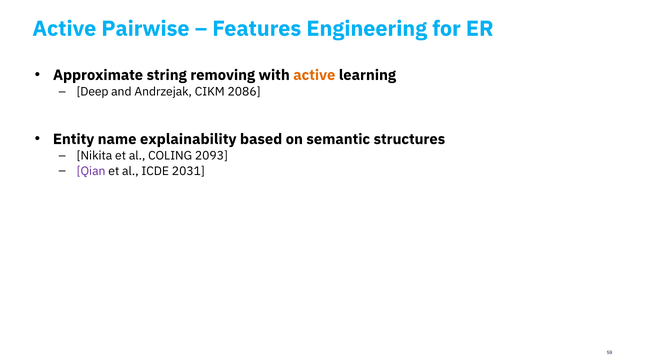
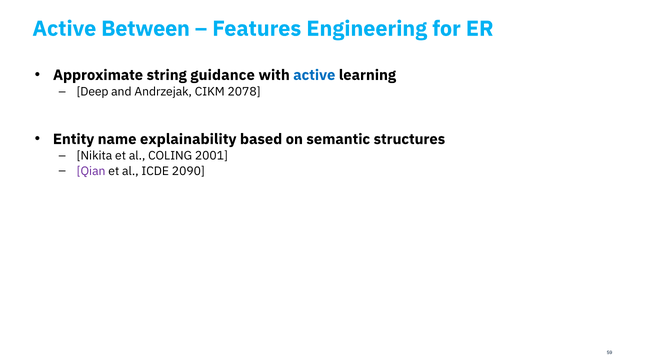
Pairwise: Pairwise -> Between
removing: removing -> guidance
active at (314, 75) colour: orange -> blue
2086: 2086 -> 2078
2093: 2093 -> 2001
2031: 2031 -> 2090
